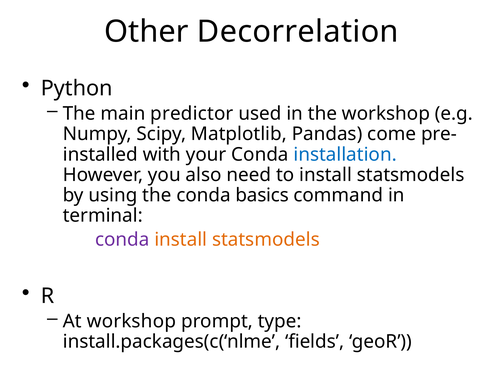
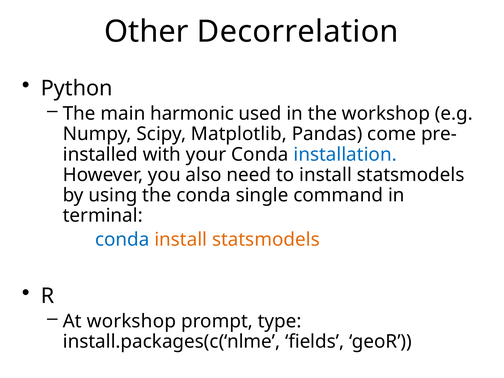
predictor: predictor -> harmonic
basics: basics -> single
conda at (122, 240) colour: purple -> blue
